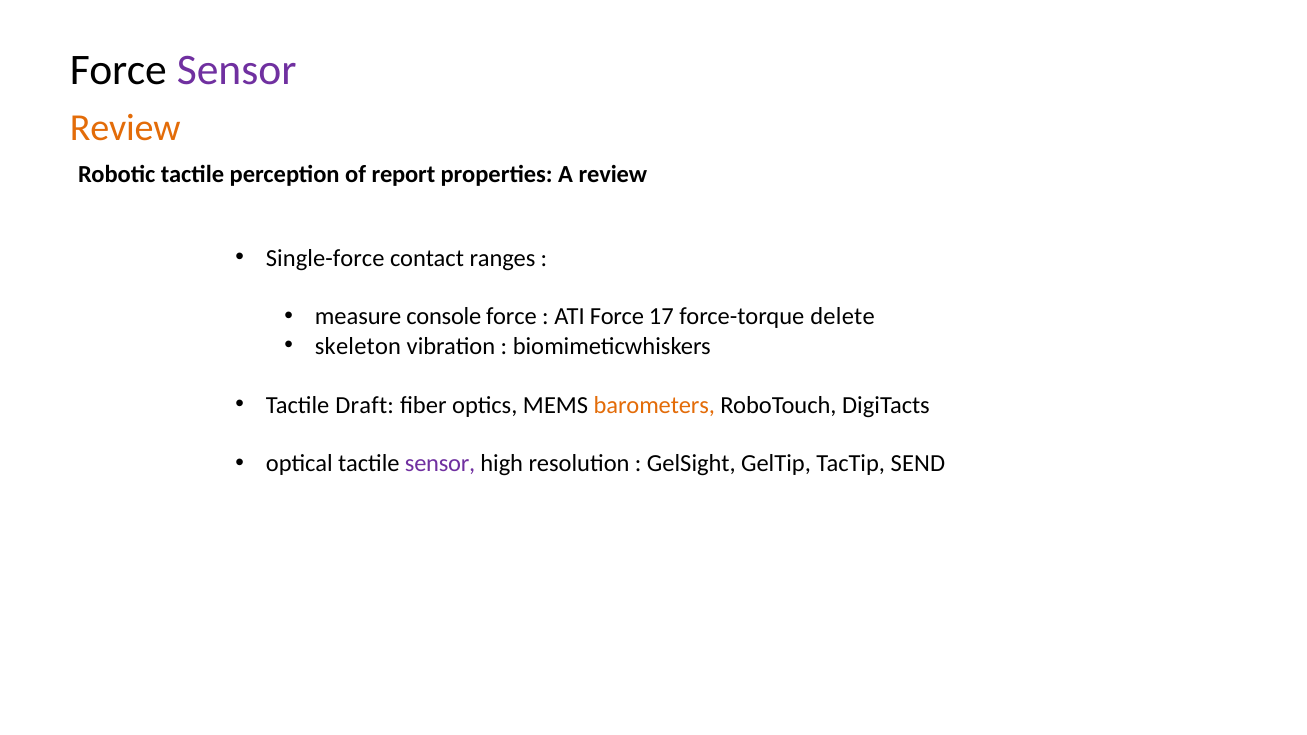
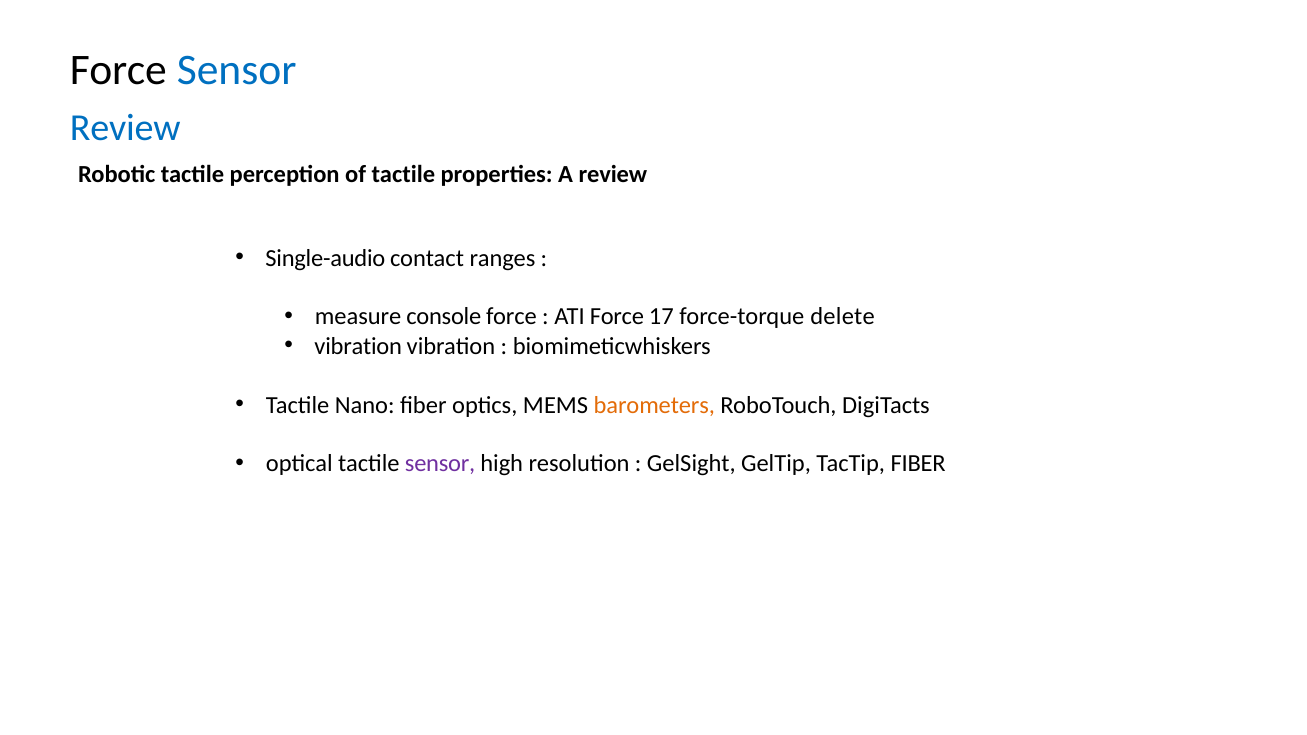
Sensor at (237, 70) colour: purple -> blue
Review at (125, 128) colour: orange -> blue
of report: report -> tactile
Single-force: Single-force -> Single-audio
skeleton at (358, 346): skeleton -> vibration
Draft: Draft -> Nano
TacTip SEND: SEND -> FIBER
